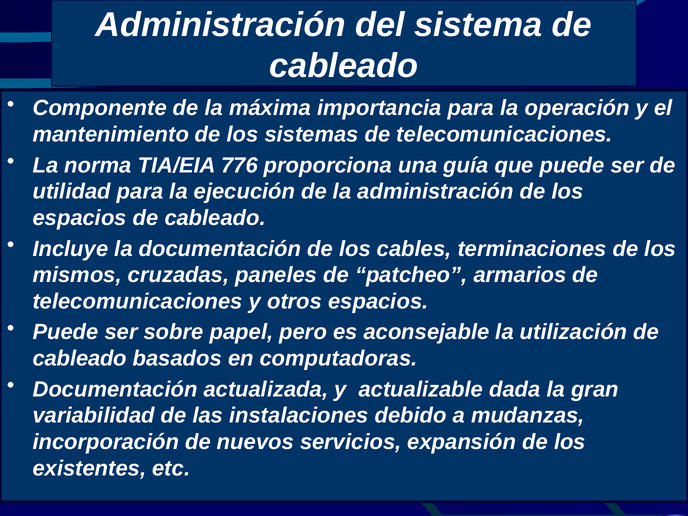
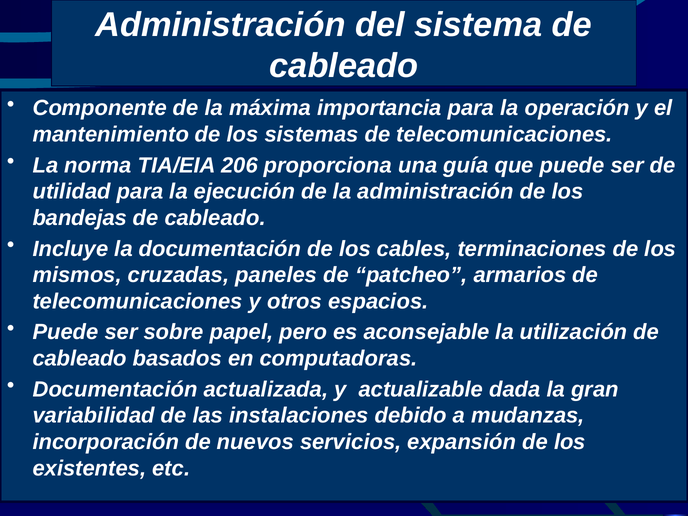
776: 776 -> 206
espacios at (80, 218): espacios -> bandejas
